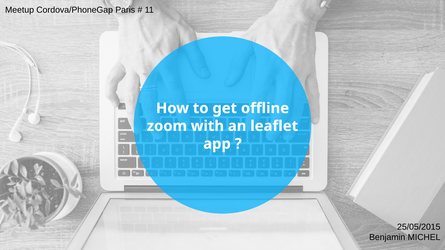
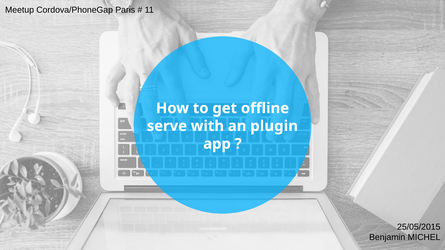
zoom: zoom -> serve
leaflet: leaflet -> plugin
